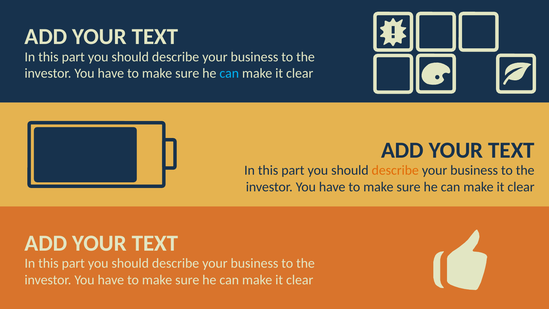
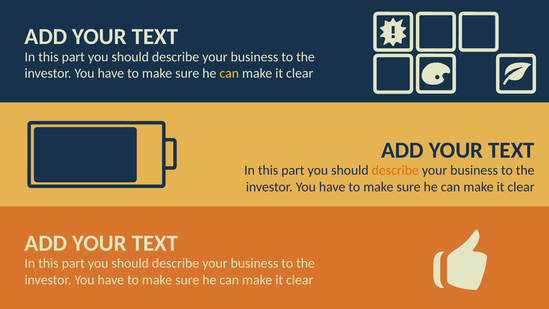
can at (229, 73) colour: light blue -> yellow
